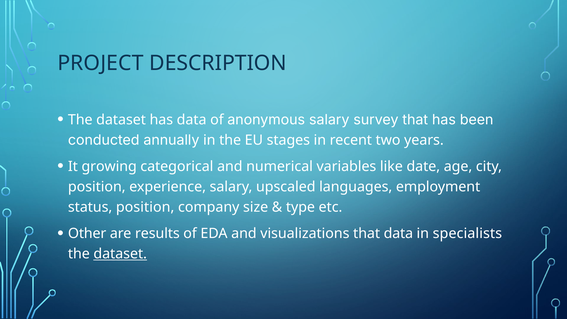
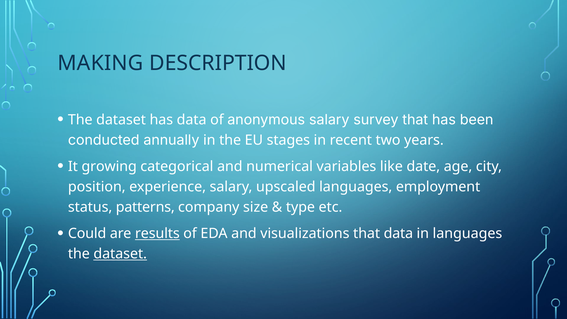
PROJECT: PROJECT -> MAKING
status position: position -> patterns
Other: Other -> Could
results underline: none -> present
in specialists: specialists -> languages
